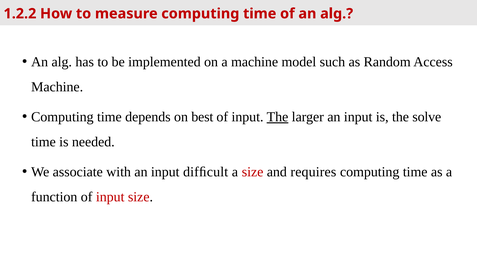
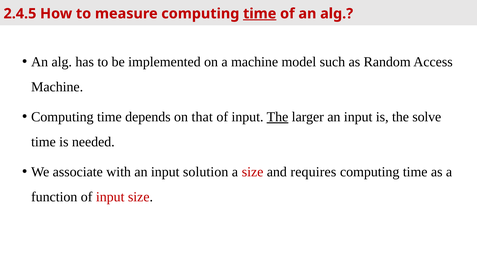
1.2.2: 1.2.2 -> 2.4.5
time at (260, 14) underline: none -> present
best: best -> that
difﬁcult: difﬁcult -> solution
